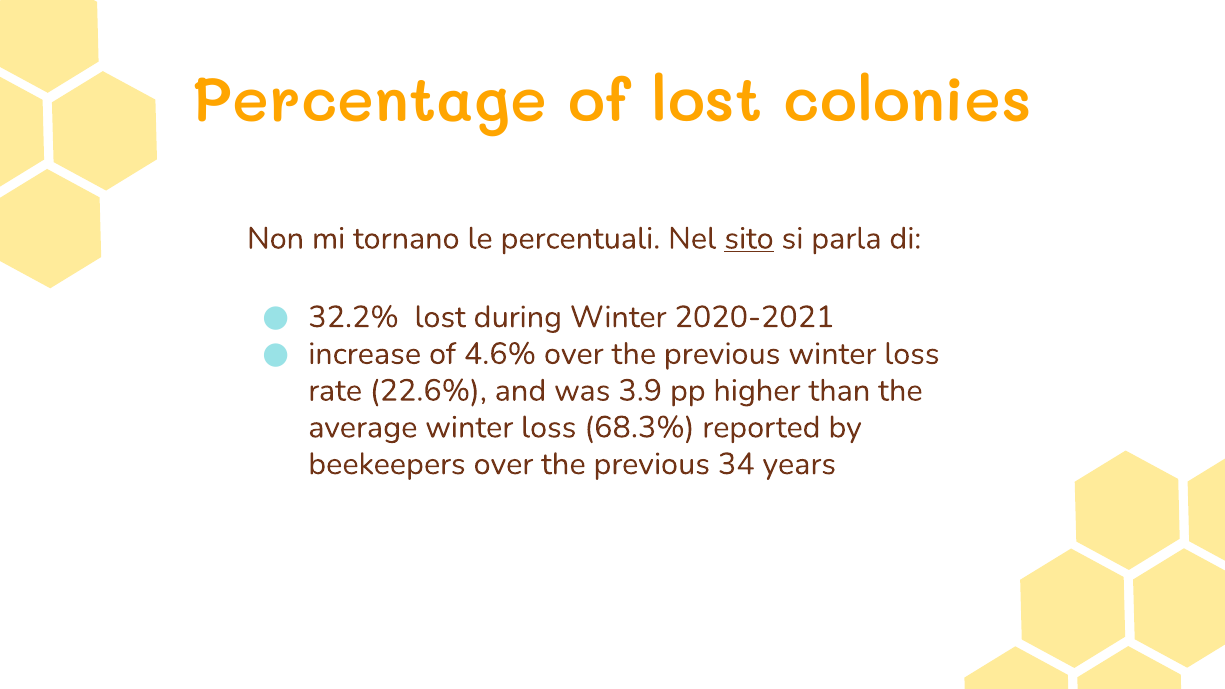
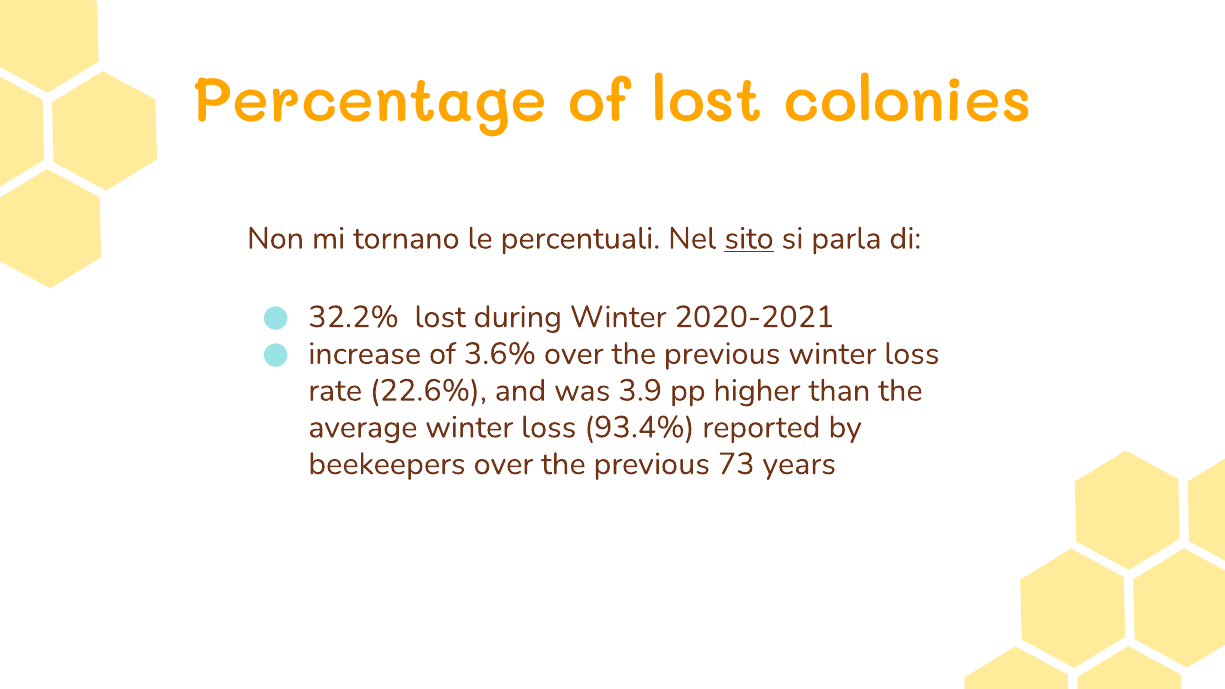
4.6%: 4.6% -> 3.6%
68.3%: 68.3% -> 93.4%
34: 34 -> 73
